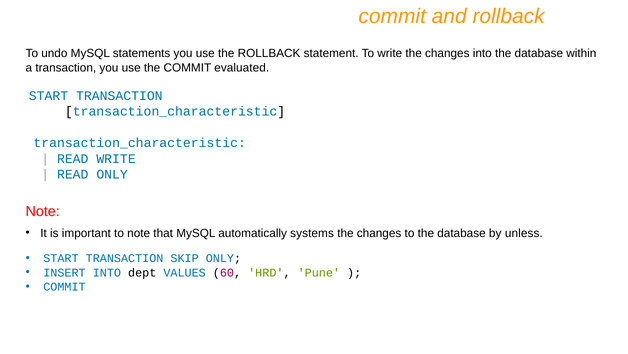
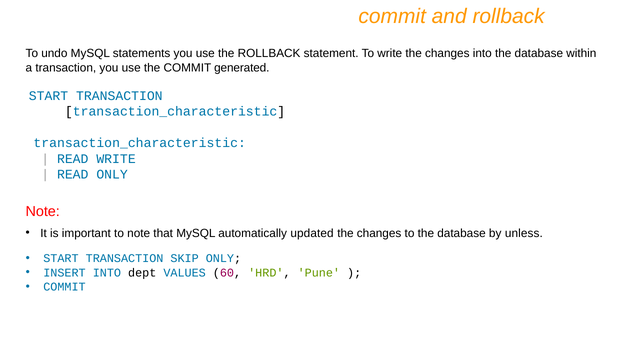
evaluated: evaluated -> generated
systems: systems -> updated
